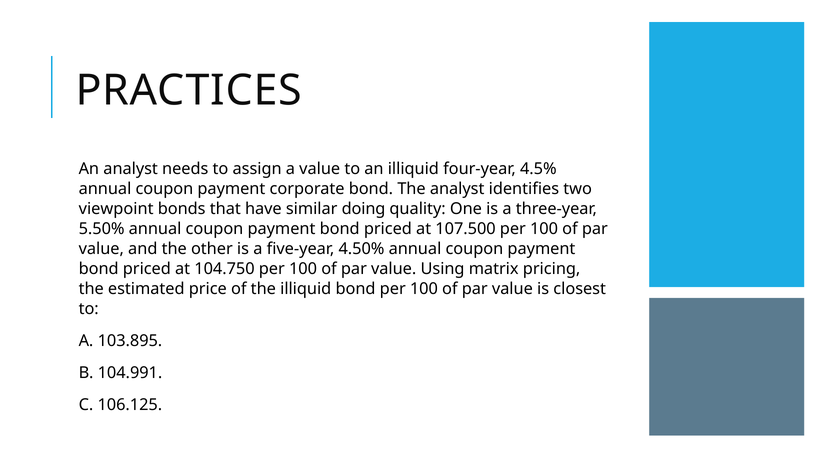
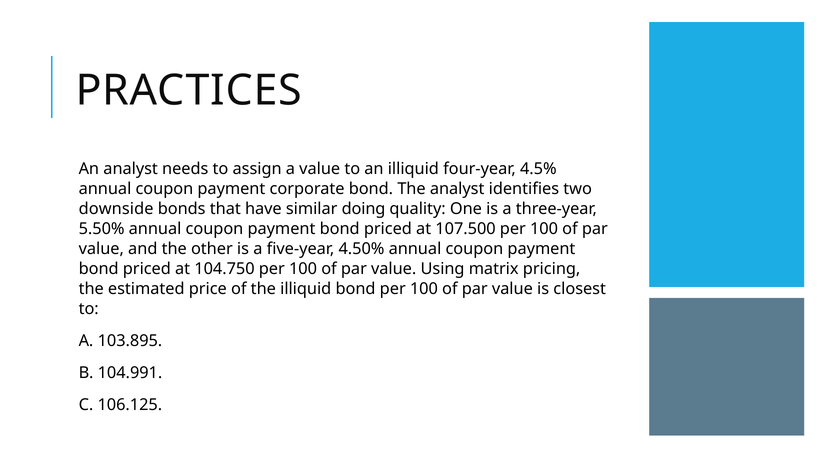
viewpoint: viewpoint -> downside
